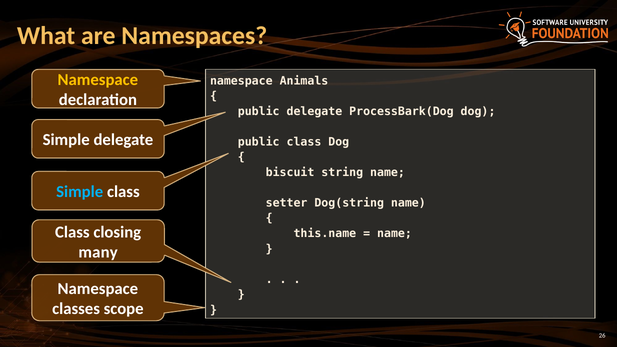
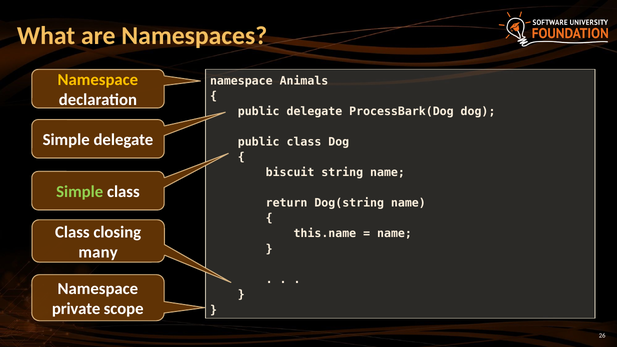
Simple at (80, 192) colour: light blue -> light green
setter: setter -> return
classes: classes -> private
